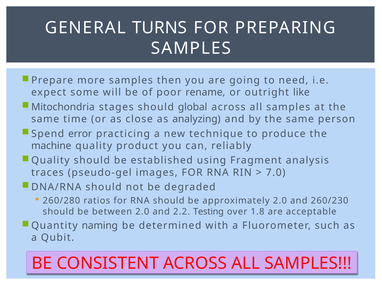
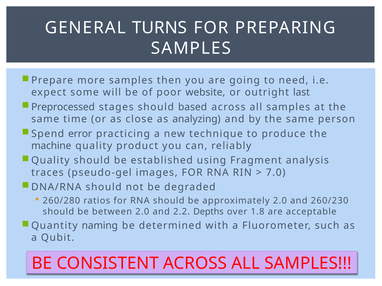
rename: rename -> website
like: like -> last
Mitochondria: Mitochondria -> Preprocessed
global: global -> based
Testing: Testing -> Depths
